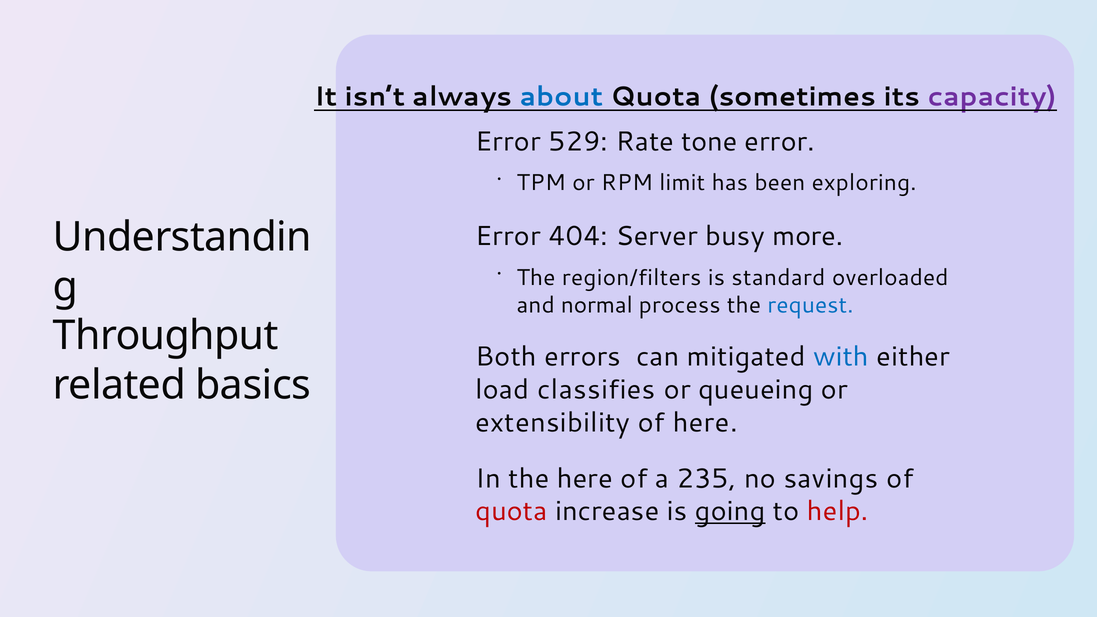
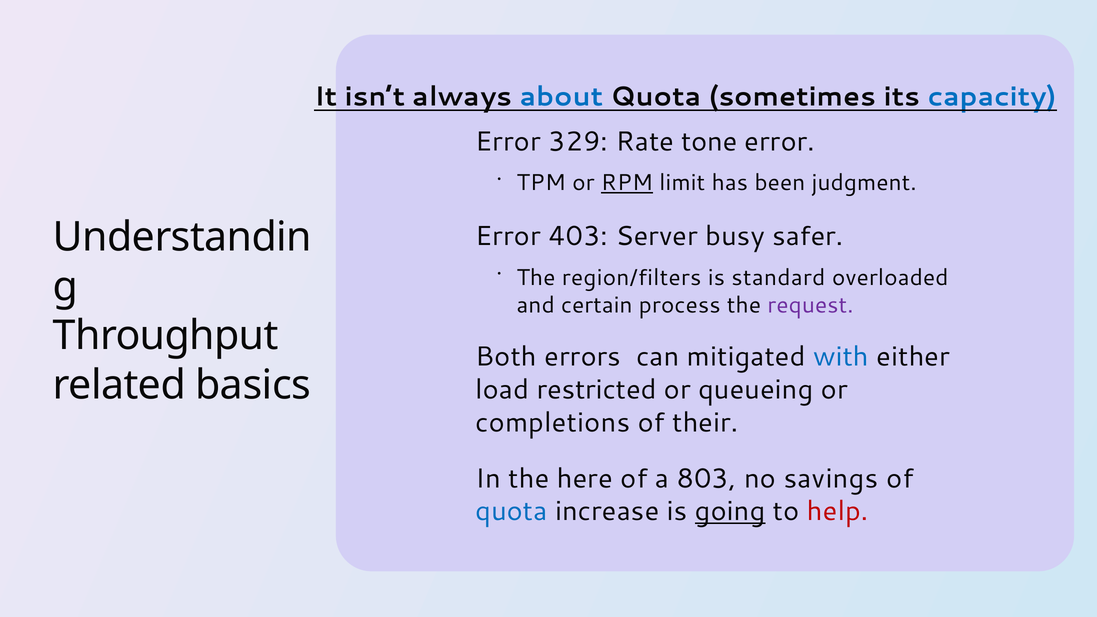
capacity colour: purple -> blue
529: 529 -> 329
RPM underline: none -> present
exploring: exploring -> judgment
404: 404 -> 403
more: more -> safer
normal: normal -> certain
request colour: blue -> purple
classifies: classifies -> restricted
extensibility: extensibility -> completions
of here: here -> their
235: 235 -> 803
quota at (511, 511) colour: red -> blue
